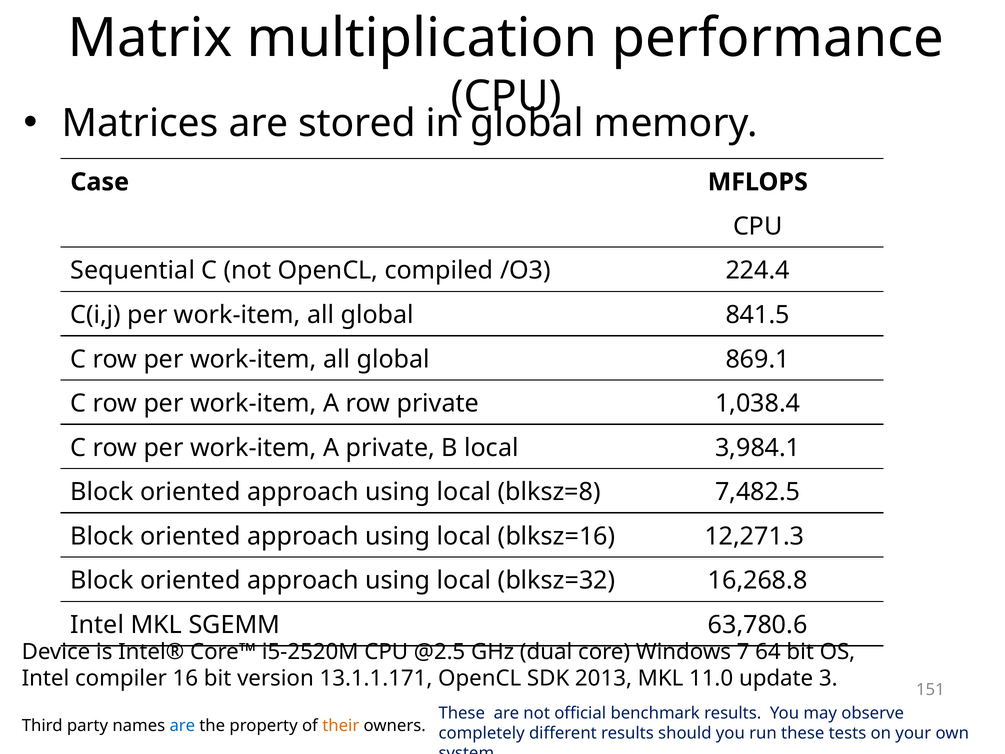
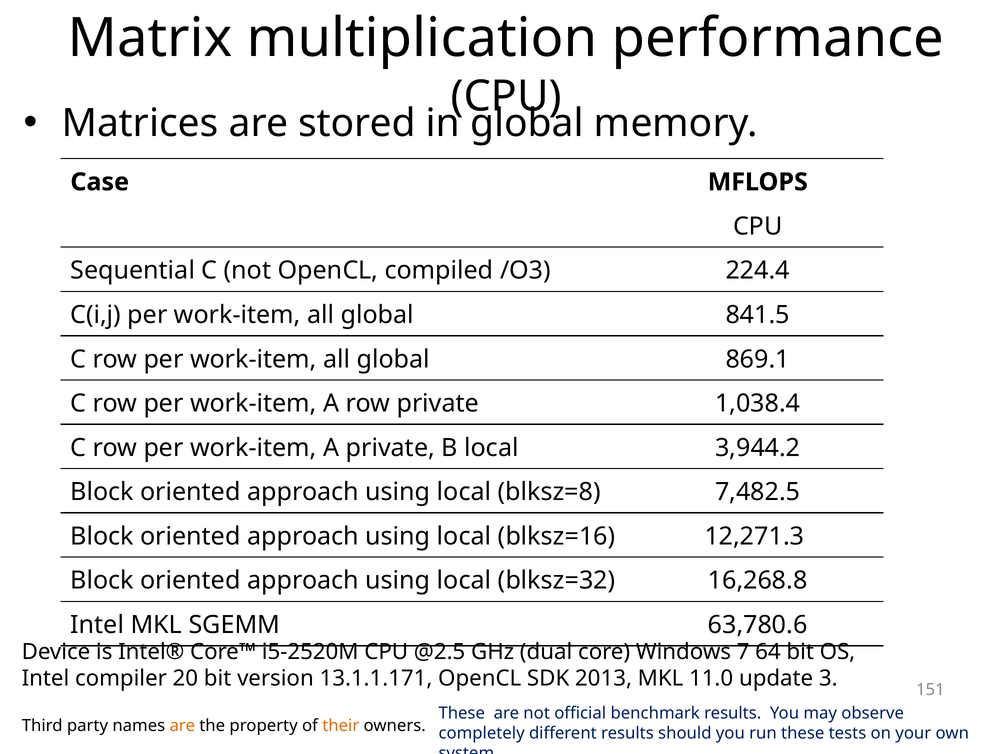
3,984.1: 3,984.1 -> 3,944.2
16: 16 -> 20
are at (182, 725) colour: blue -> orange
